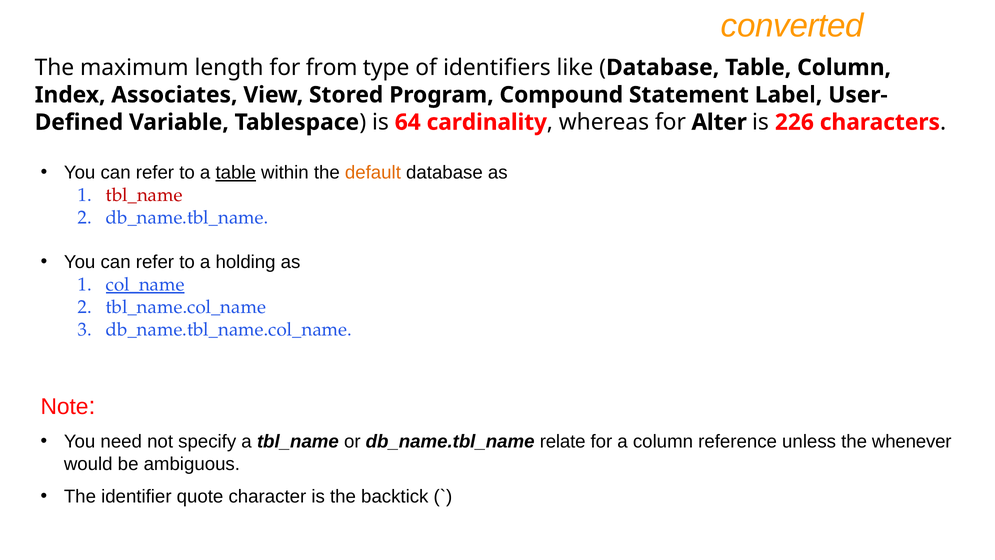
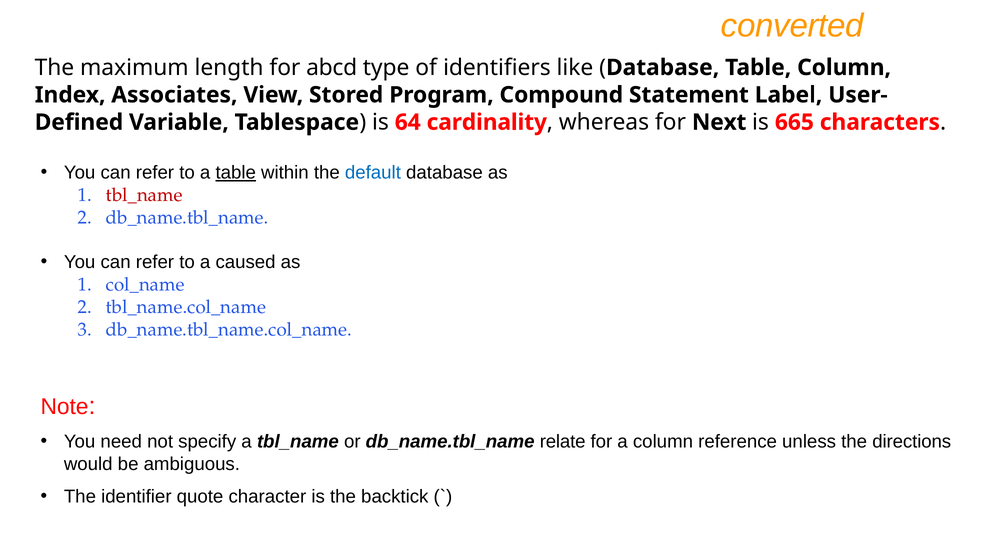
from: from -> abcd
Alter: Alter -> Next
226: 226 -> 665
default colour: orange -> blue
holding: holding -> caused
col_name underline: present -> none
whenever: whenever -> directions
